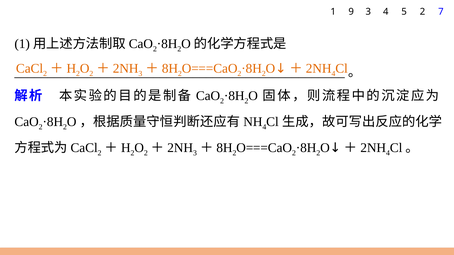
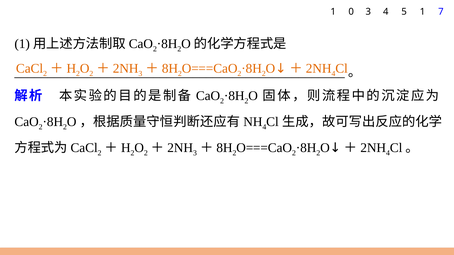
9: 9 -> 0
4 2: 2 -> 1
